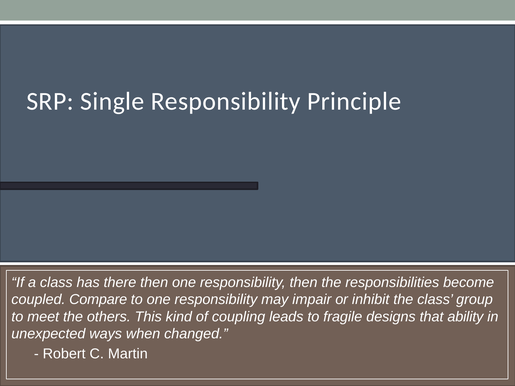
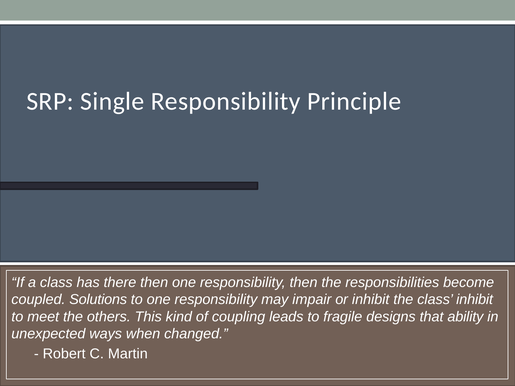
Compare: Compare -> Solutions
class group: group -> inhibit
